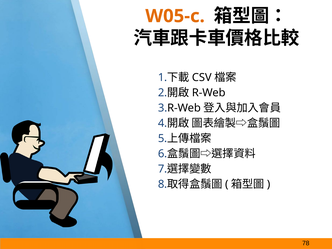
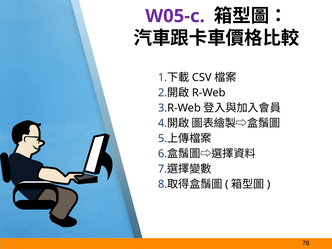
W05-c colour: orange -> purple
